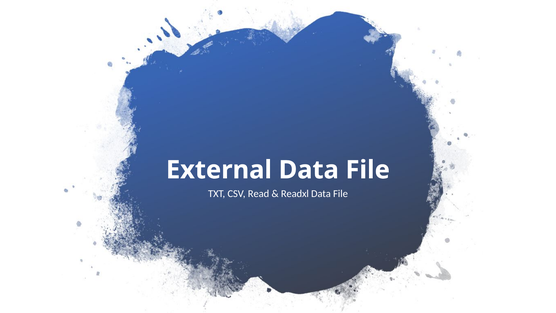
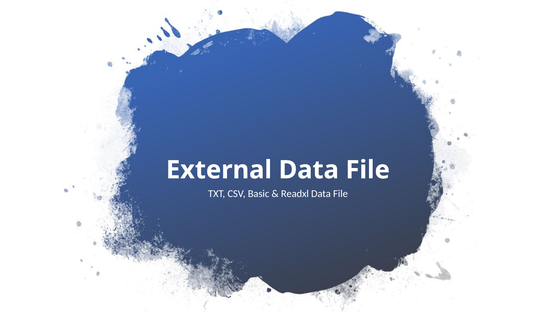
Read: Read -> Basic
